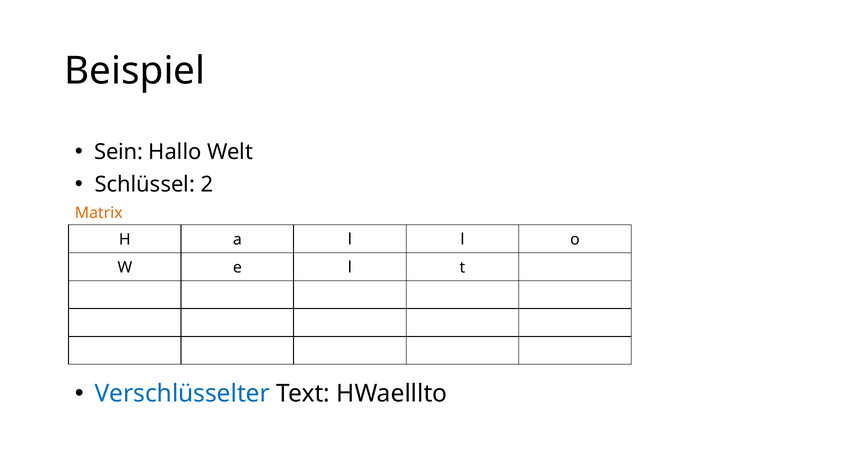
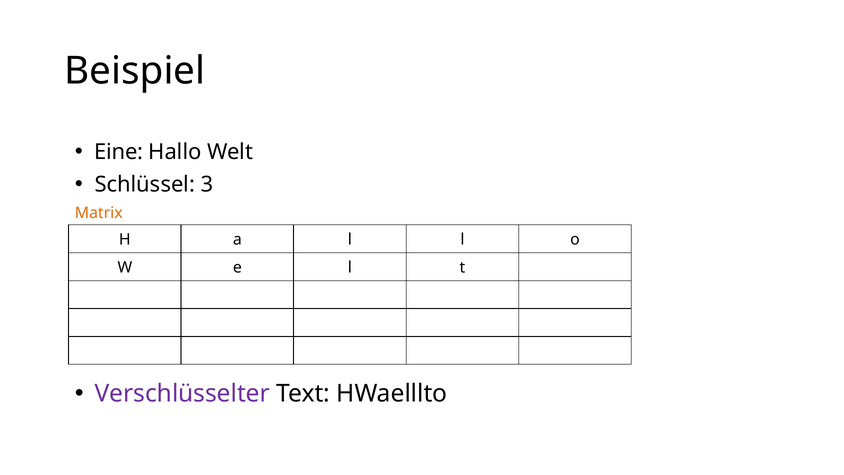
Sein: Sein -> Eine
2: 2 -> 3
Verschlüsselter colour: blue -> purple
